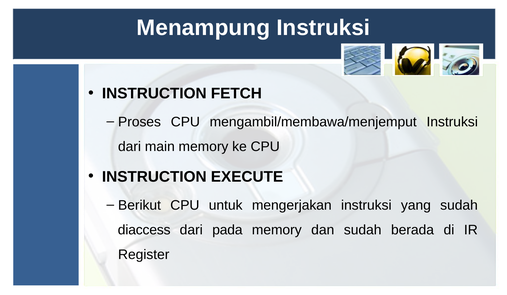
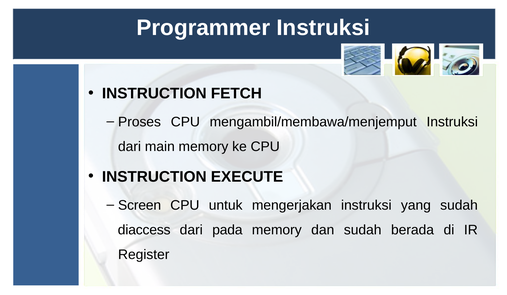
Menampung: Menampung -> Programmer
Berikut: Berikut -> Screen
